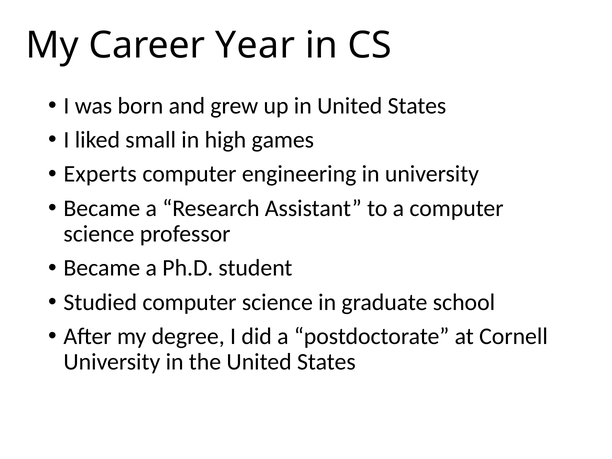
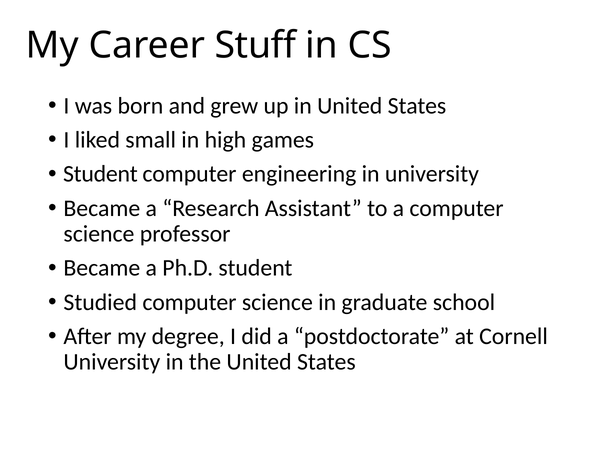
Year: Year -> Stuff
Experts at (100, 174): Experts -> Student
